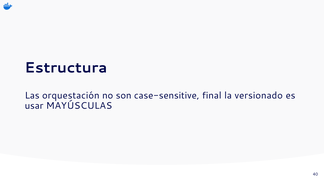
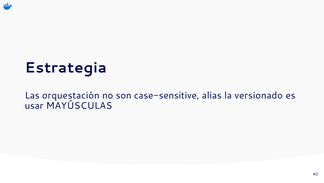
Estructura: Estructura -> Estrategia
final: final -> alias
